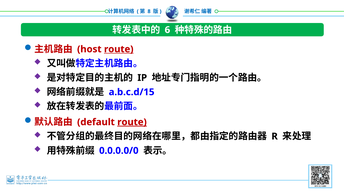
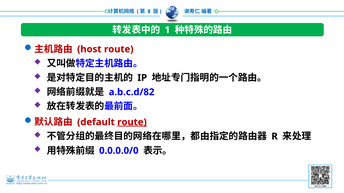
6: 6 -> 1
route at (119, 49) underline: present -> none
a.b.c.d/15: a.b.c.d/15 -> a.b.c.d/82
